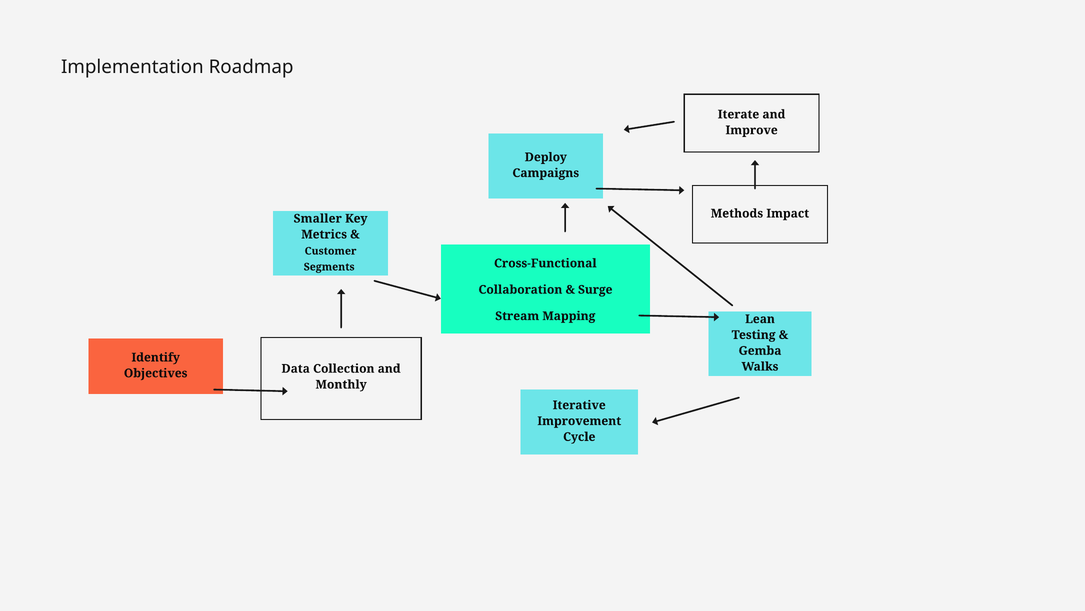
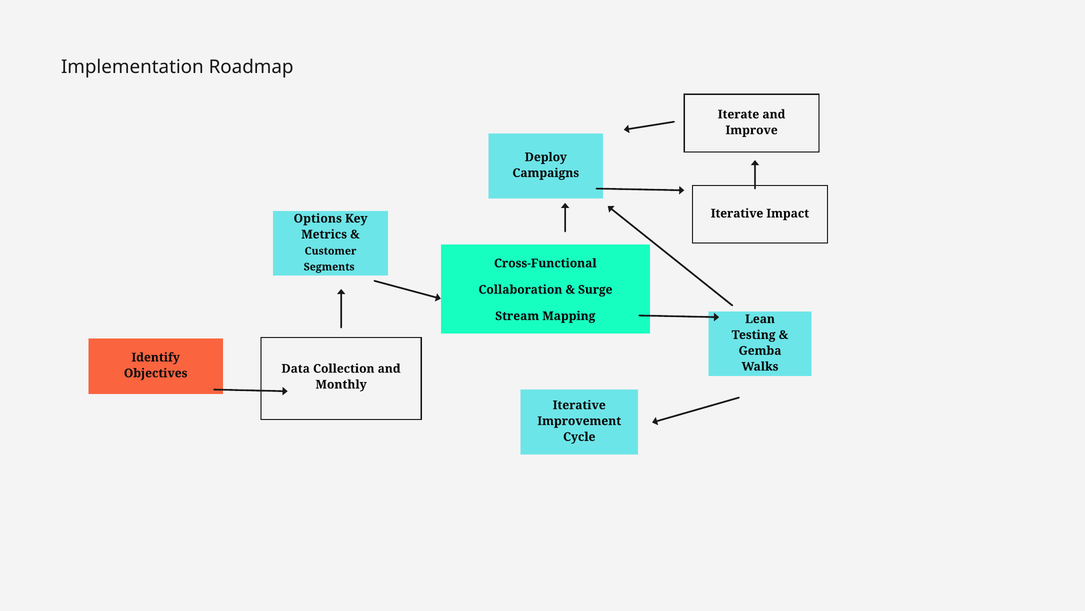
Methods at (737, 213): Methods -> Iterative
Smaller: Smaller -> Options
